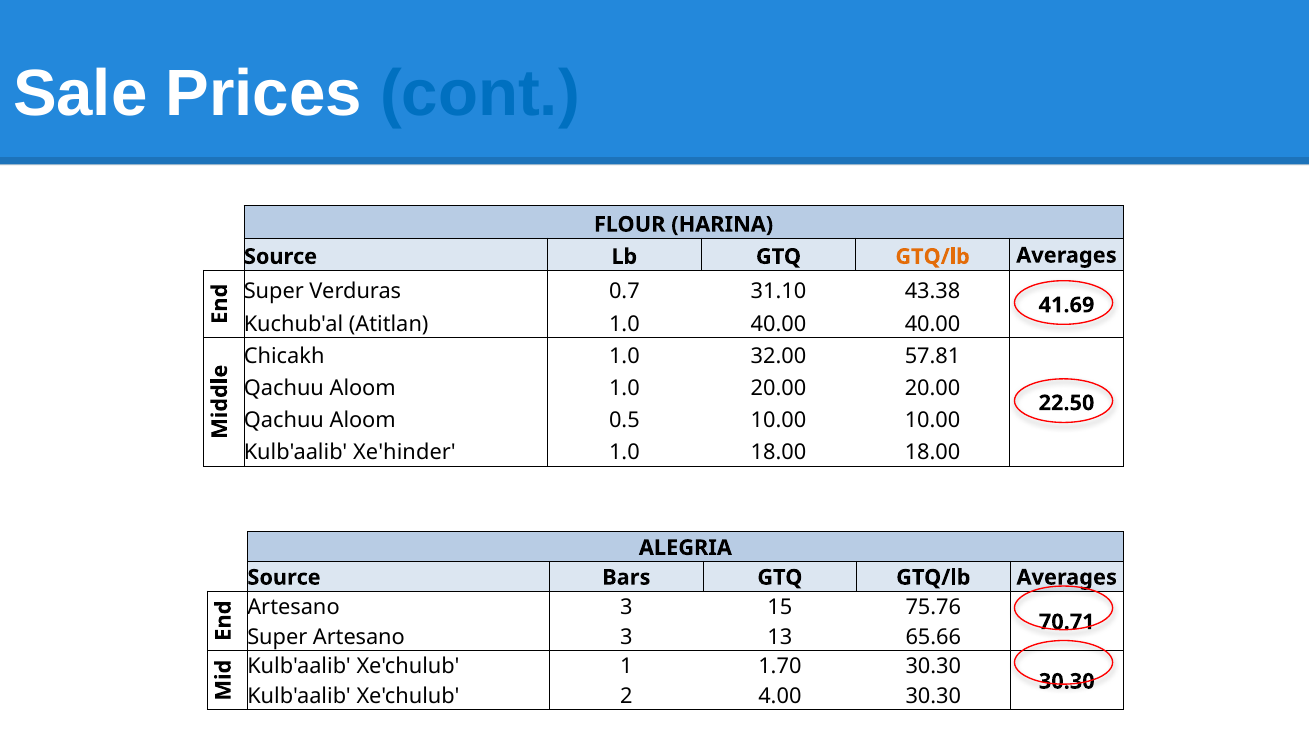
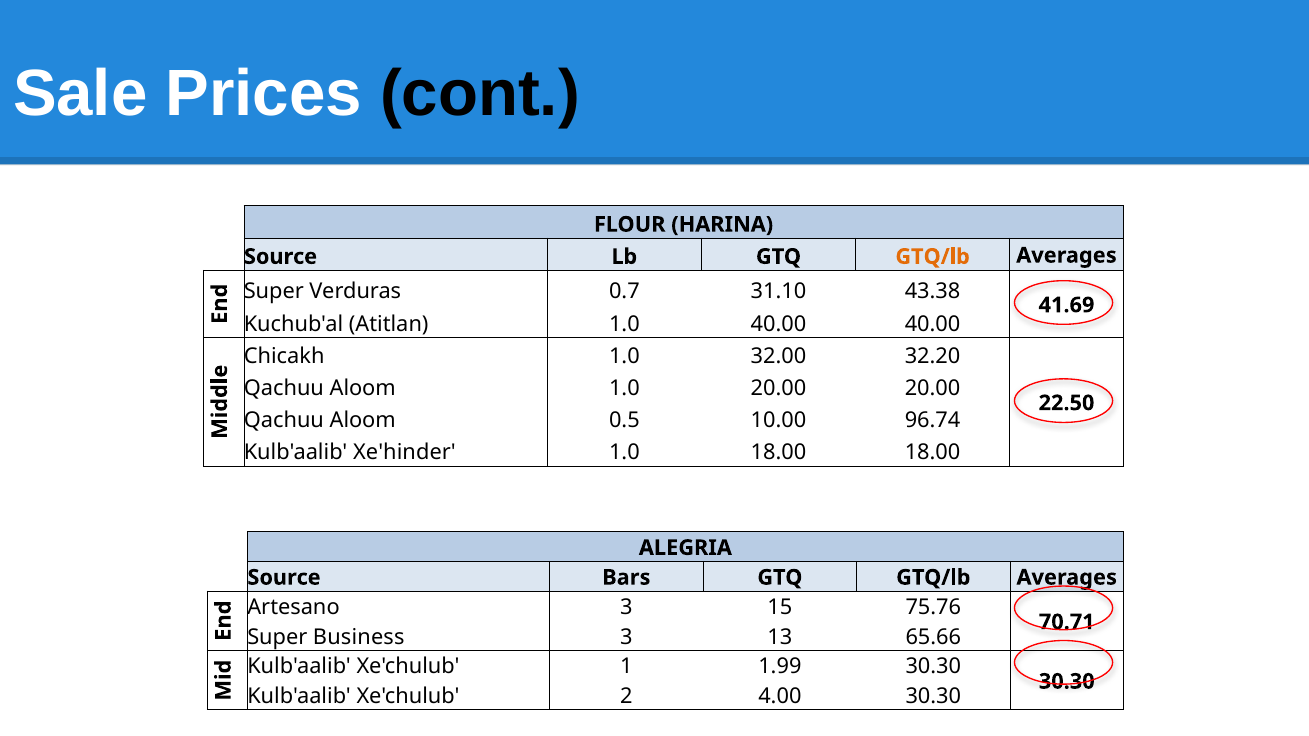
cont colour: blue -> black
57.81: 57.81 -> 32.20
10.00 10.00: 10.00 -> 96.74
Super Artesano: Artesano -> Business
1.70: 1.70 -> 1.99
